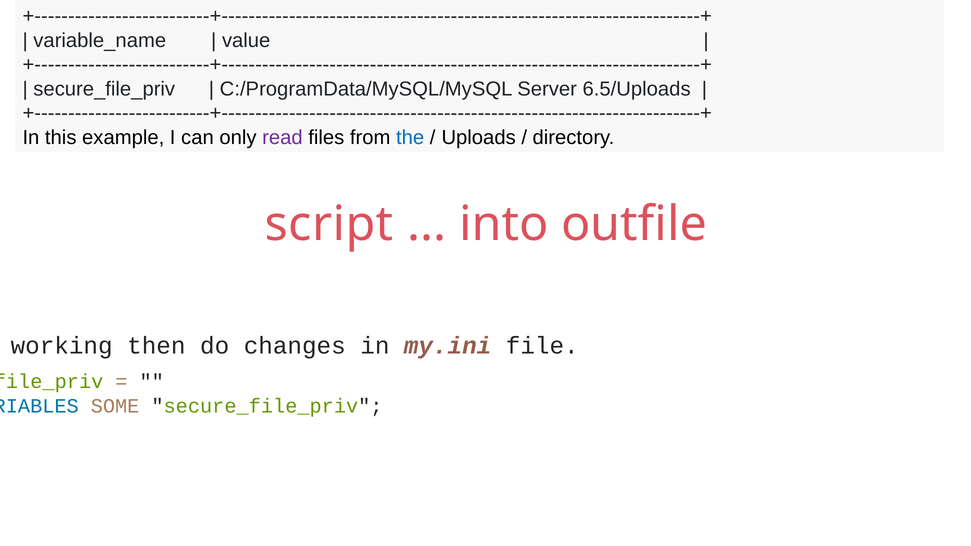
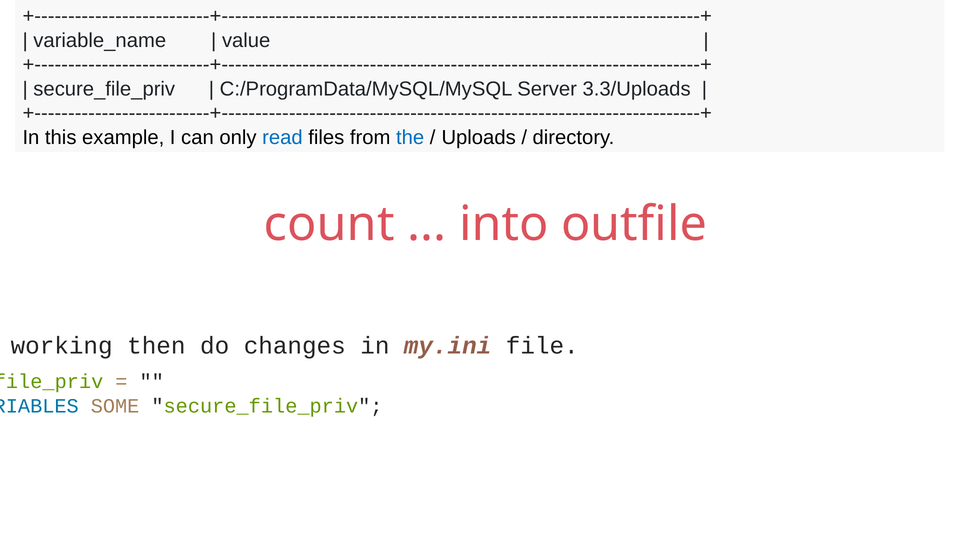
6.5/Uploads: 6.5/Uploads -> 3.3/Uploads
read colour: purple -> blue
script: script -> count
